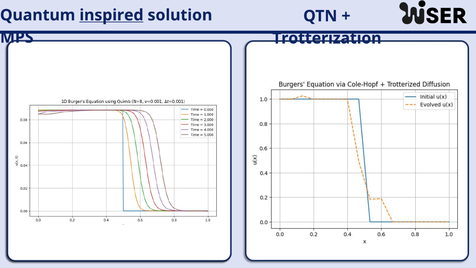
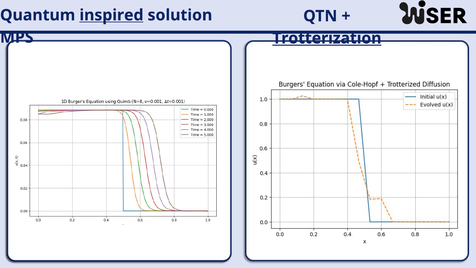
Trotterization underline: none -> present
